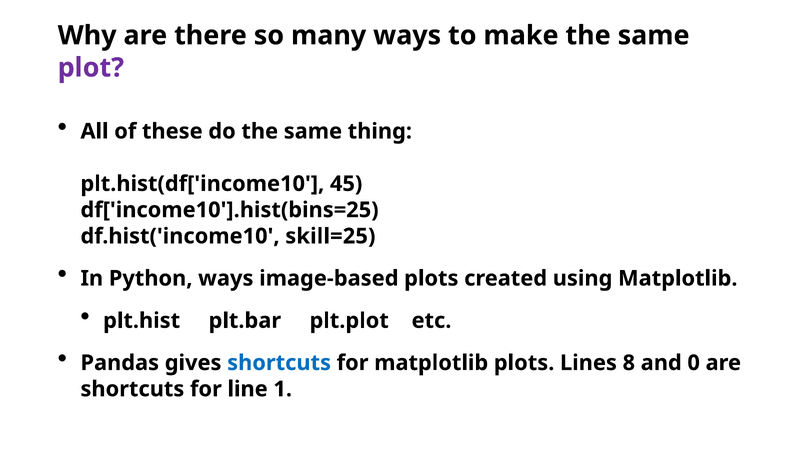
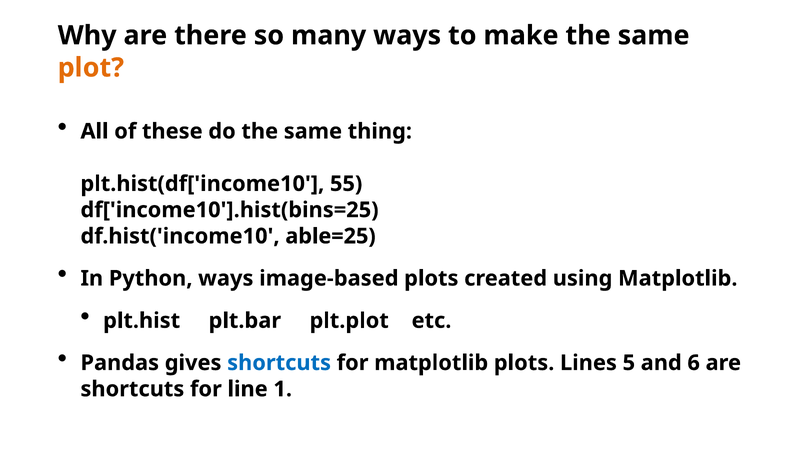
plot colour: purple -> orange
45: 45 -> 55
skill=25: skill=25 -> able=25
8: 8 -> 5
0: 0 -> 6
